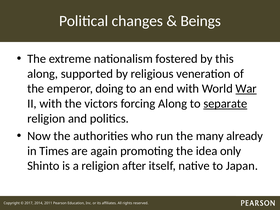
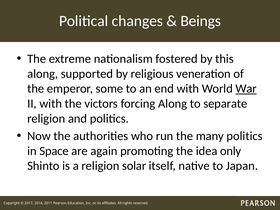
doing: doing -> some
separate underline: present -> none
many already: already -> politics
Times: Times -> Space
after: after -> solar
